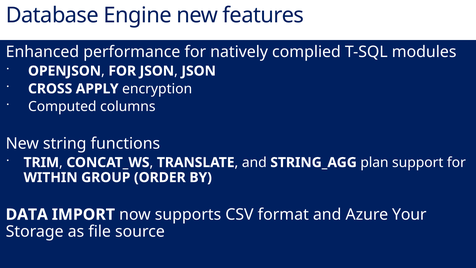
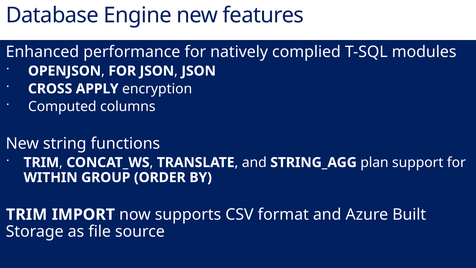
DATA at (27, 214): DATA -> TRIM
Your: Your -> Built
